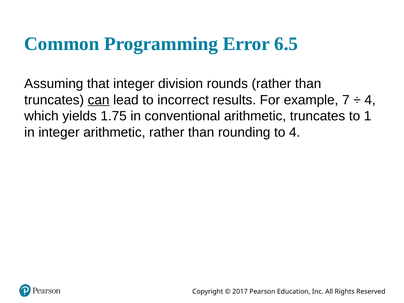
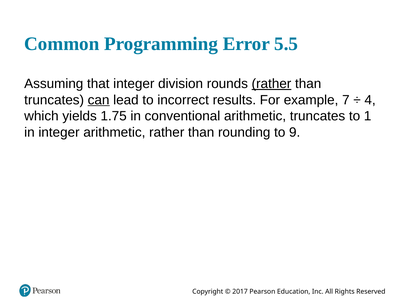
6.5: 6.5 -> 5.5
rather at (271, 84) underline: none -> present
to 4: 4 -> 9
